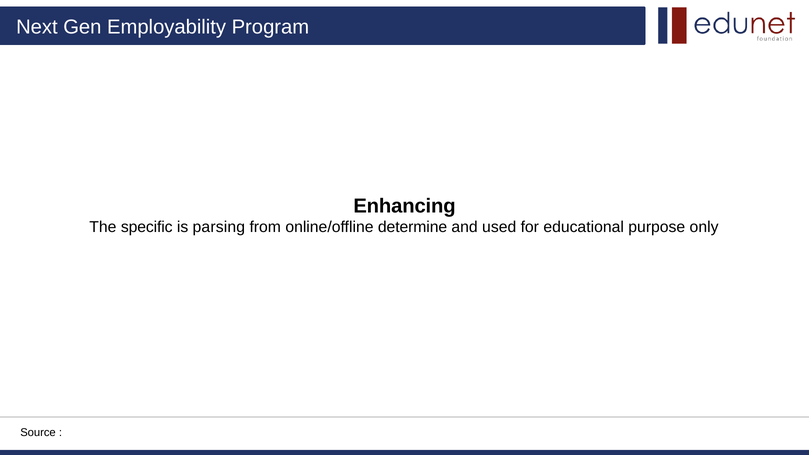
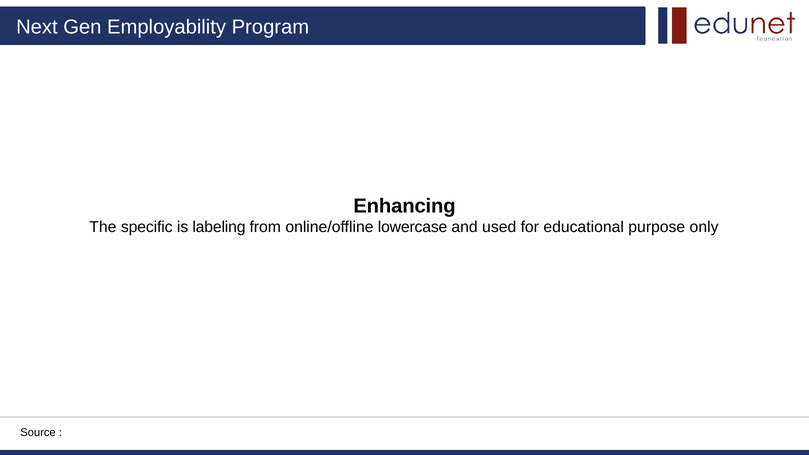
parsing: parsing -> labeling
determine: determine -> lowercase
